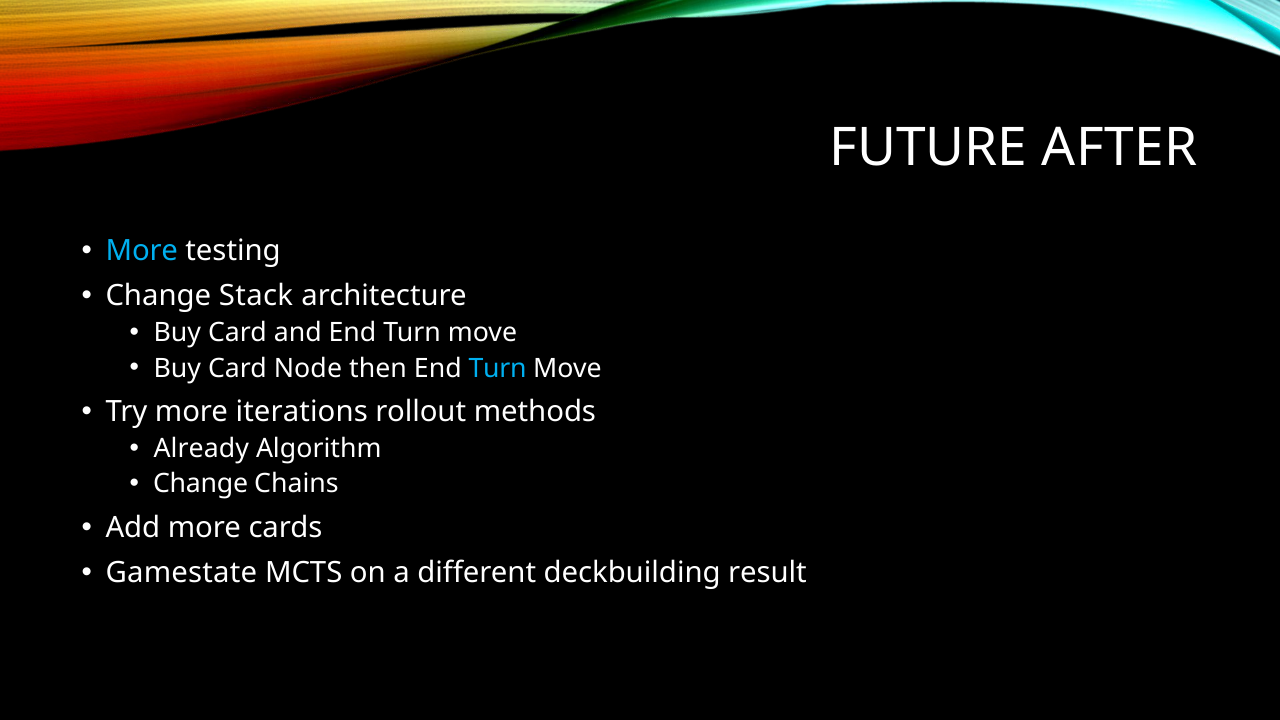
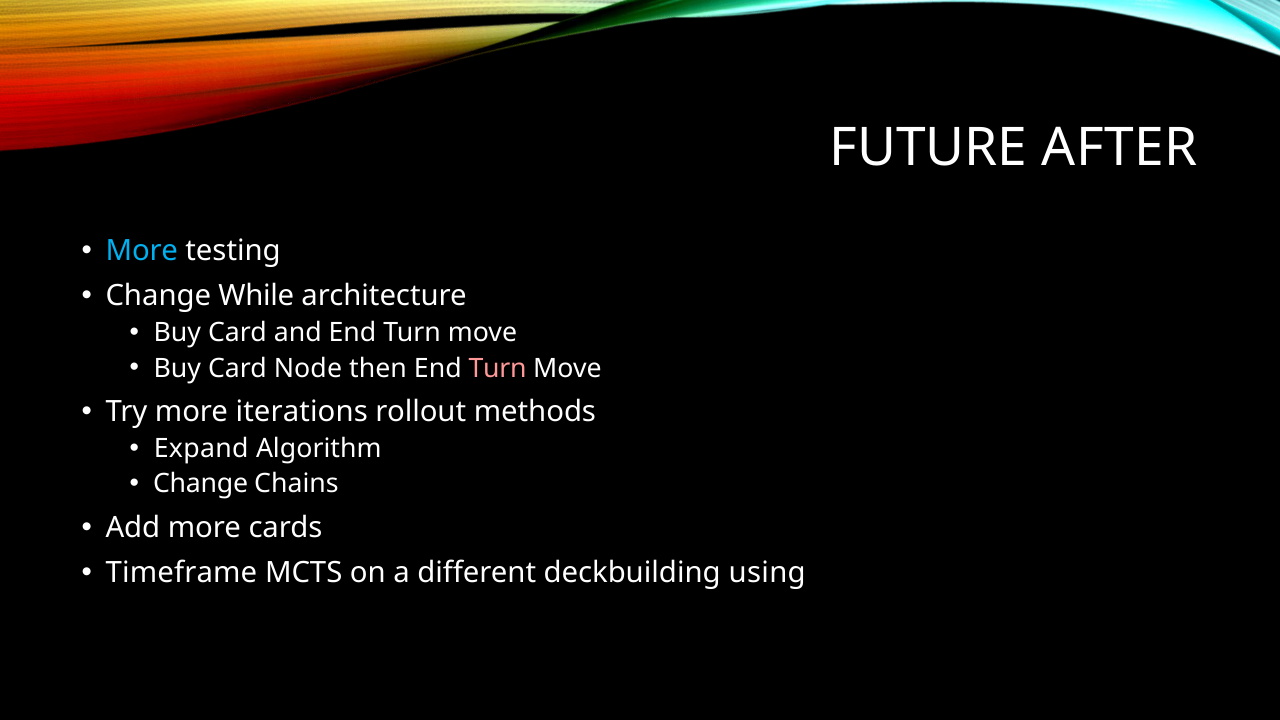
Stack: Stack -> While
Turn at (498, 368) colour: light blue -> pink
Already: Already -> Expand
Gamestate: Gamestate -> Timeframe
result: result -> using
